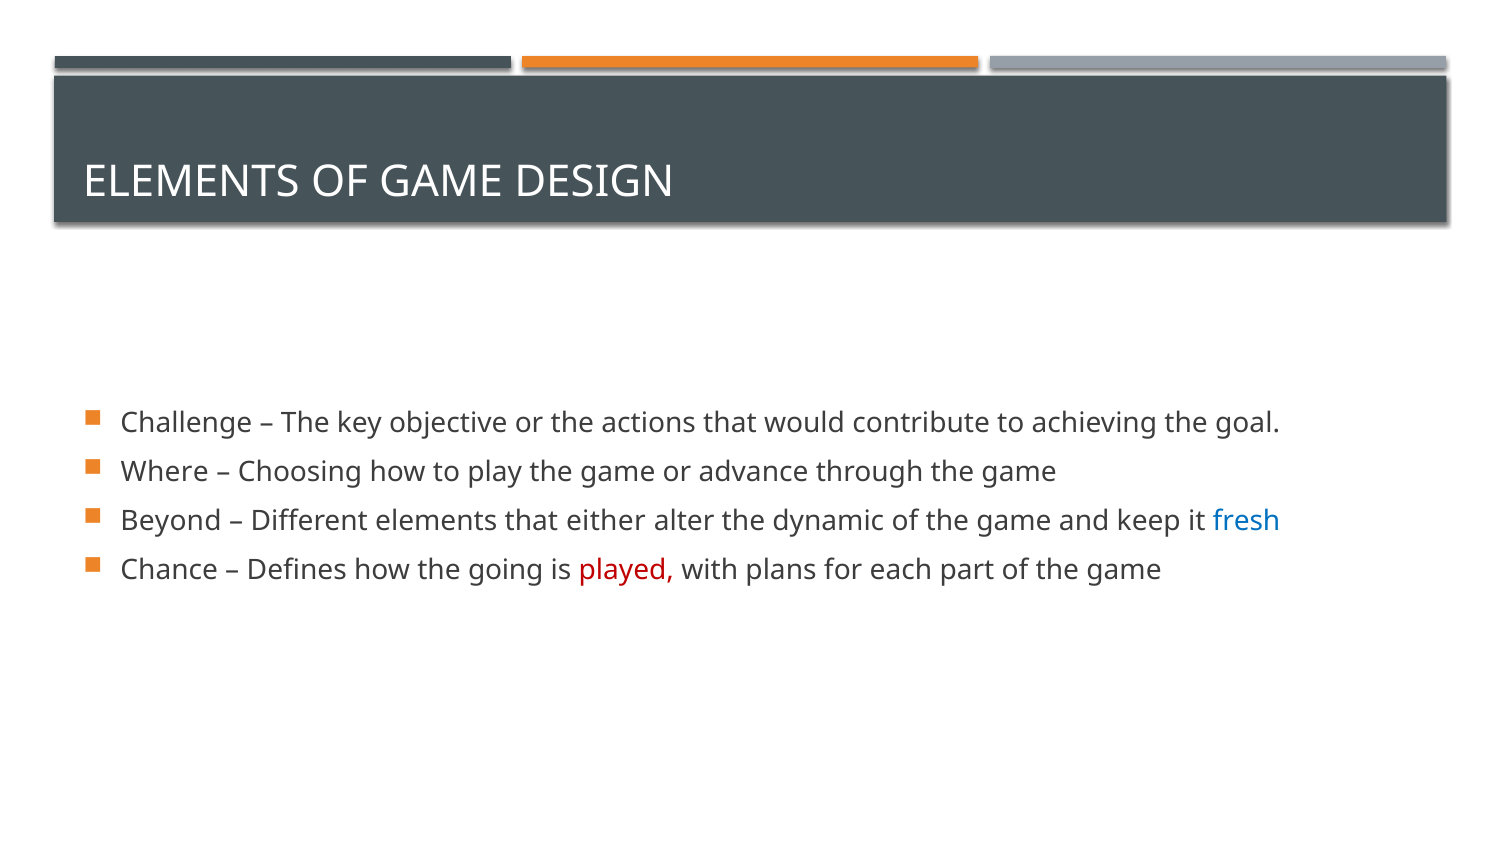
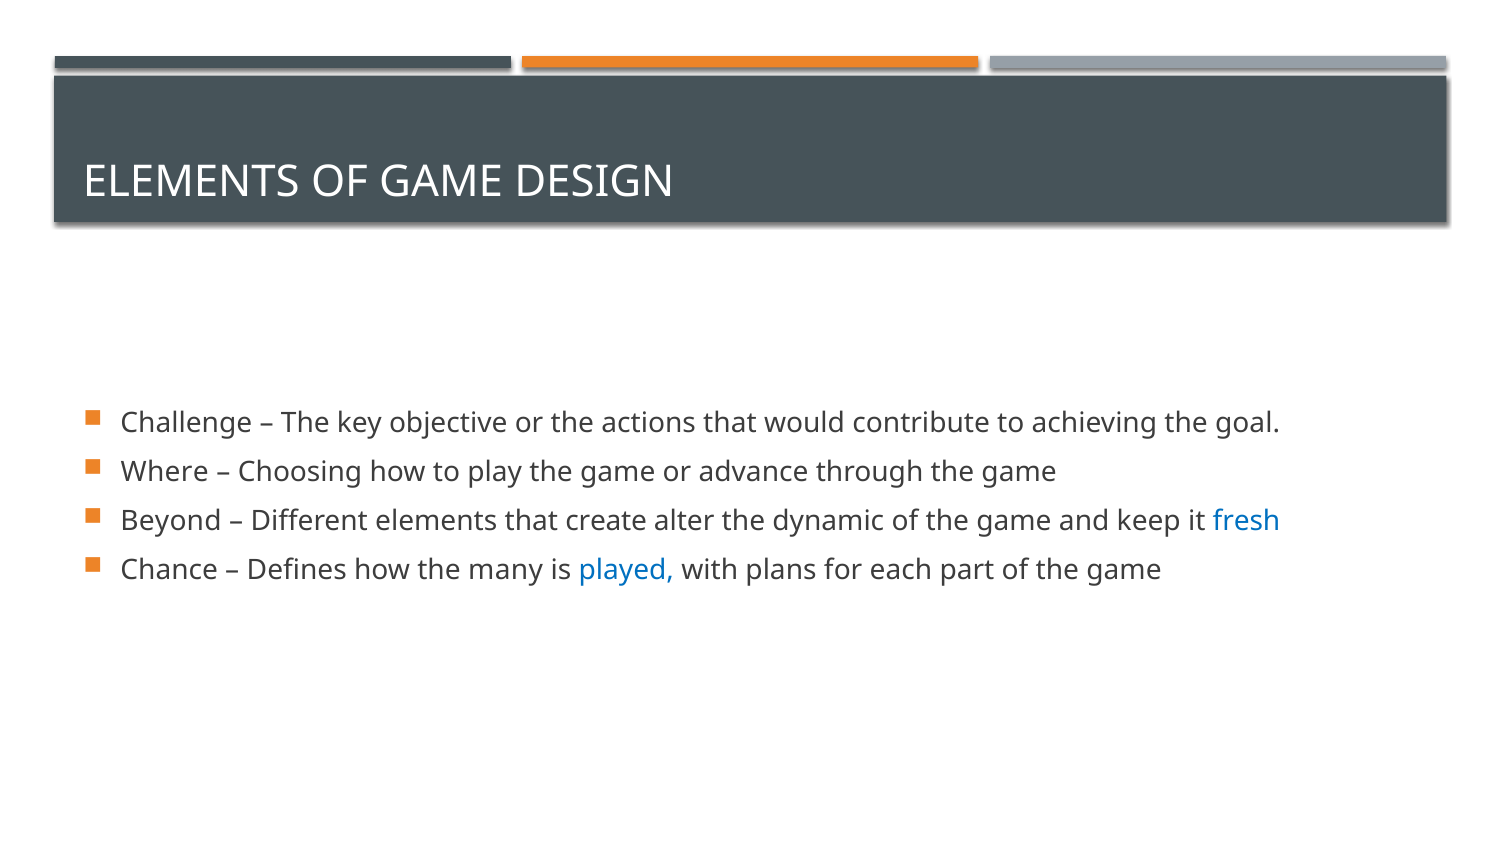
either: either -> create
going: going -> many
played colour: red -> blue
